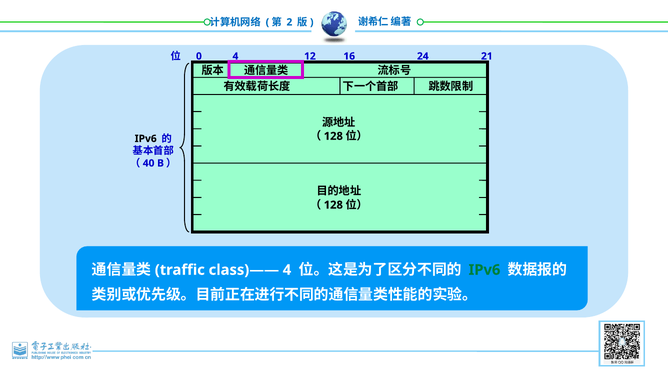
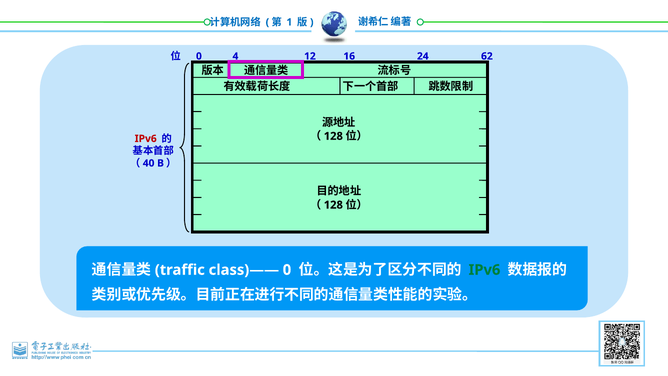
2: 2 -> 1
21: 21 -> 62
IPv6 at (146, 139) colour: black -> red
class)—— 4: 4 -> 0
